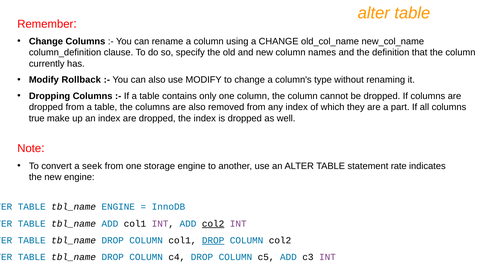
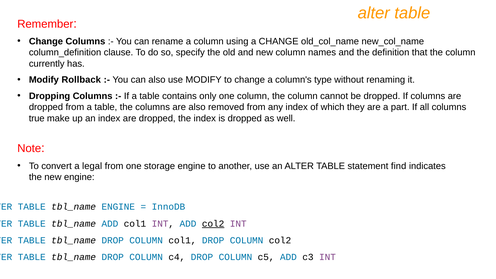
seek: seek -> legal
rate: rate -> find
DROP at (213, 240) underline: present -> none
